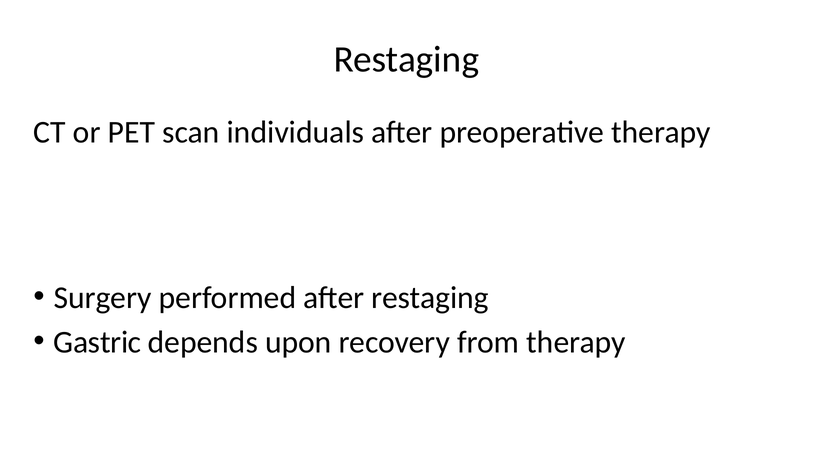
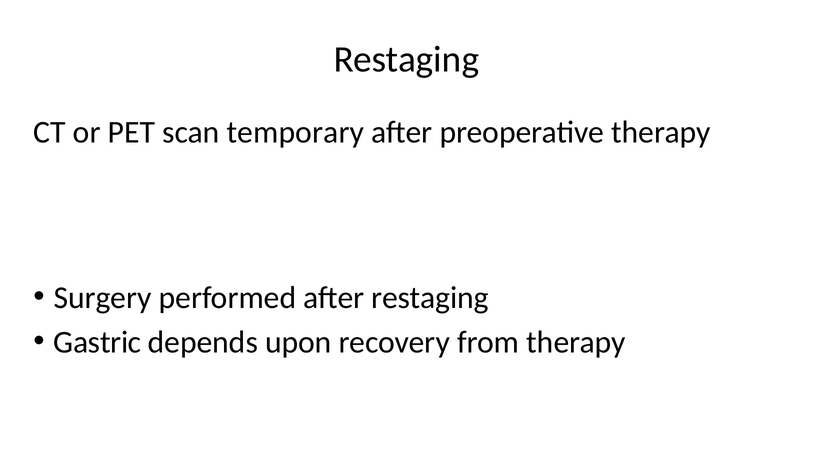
individuals: individuals -> temporary
